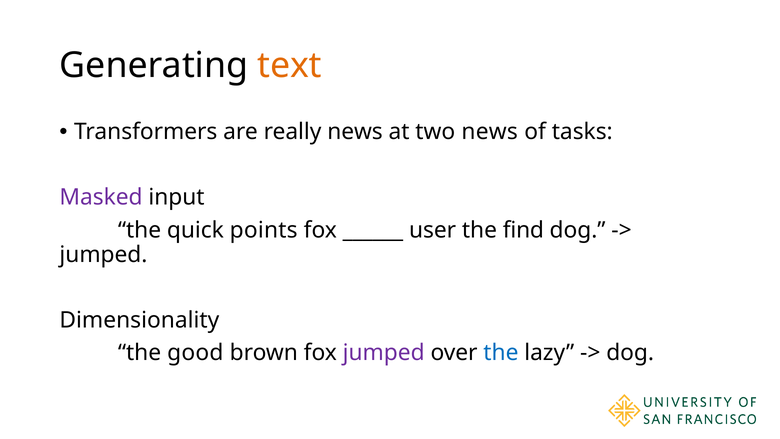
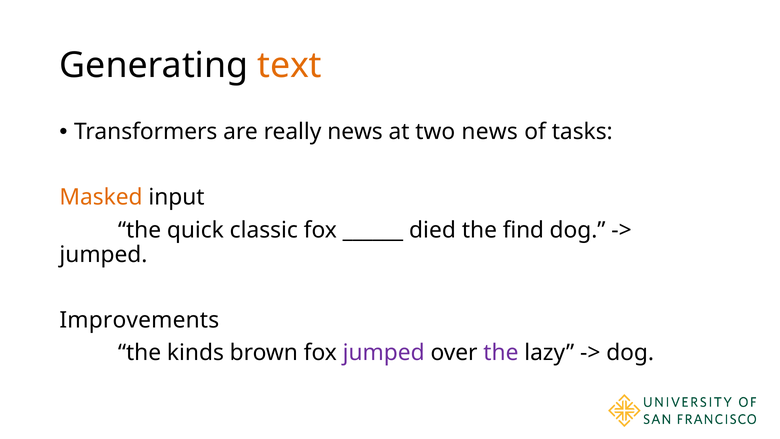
Masked colour: purple -> orange
points: points -> classic
user: user -> died
Dimensionality: Dimensionality -> Improvements
good: good -> kinds
the at (501, 353) colour: blue -> purple
